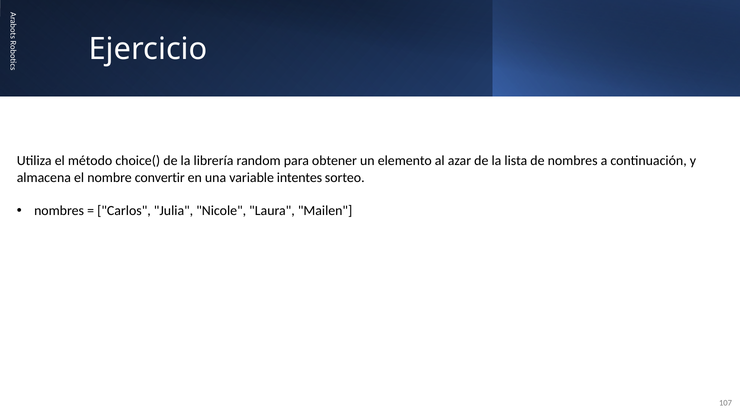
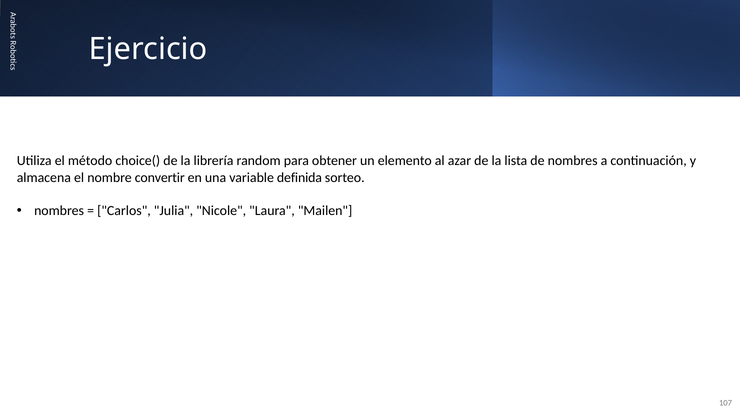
intentes: intentes -> definida
